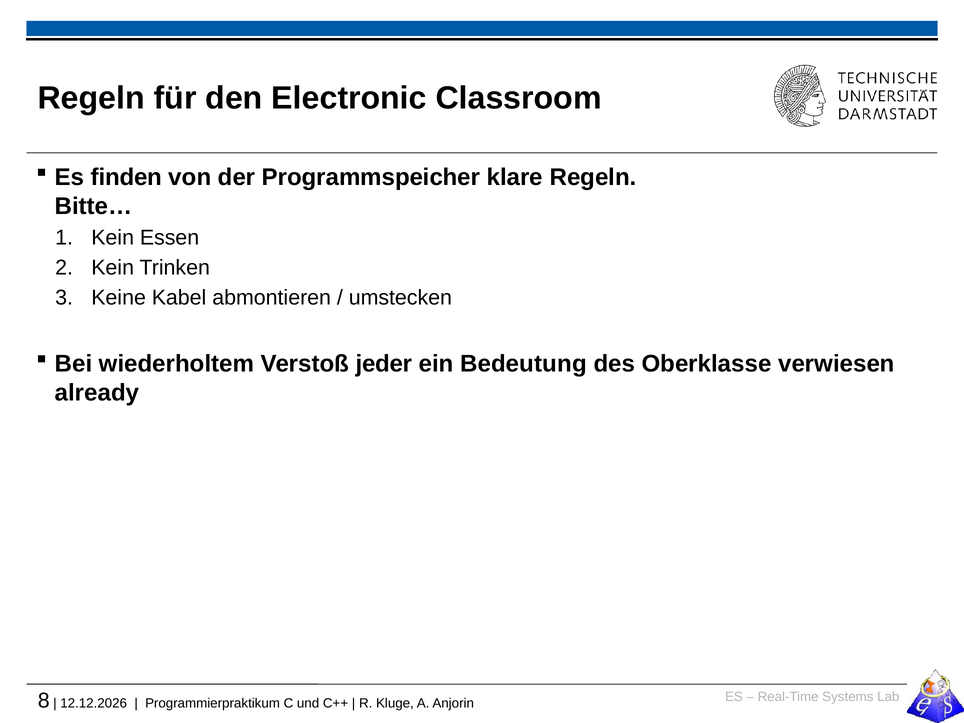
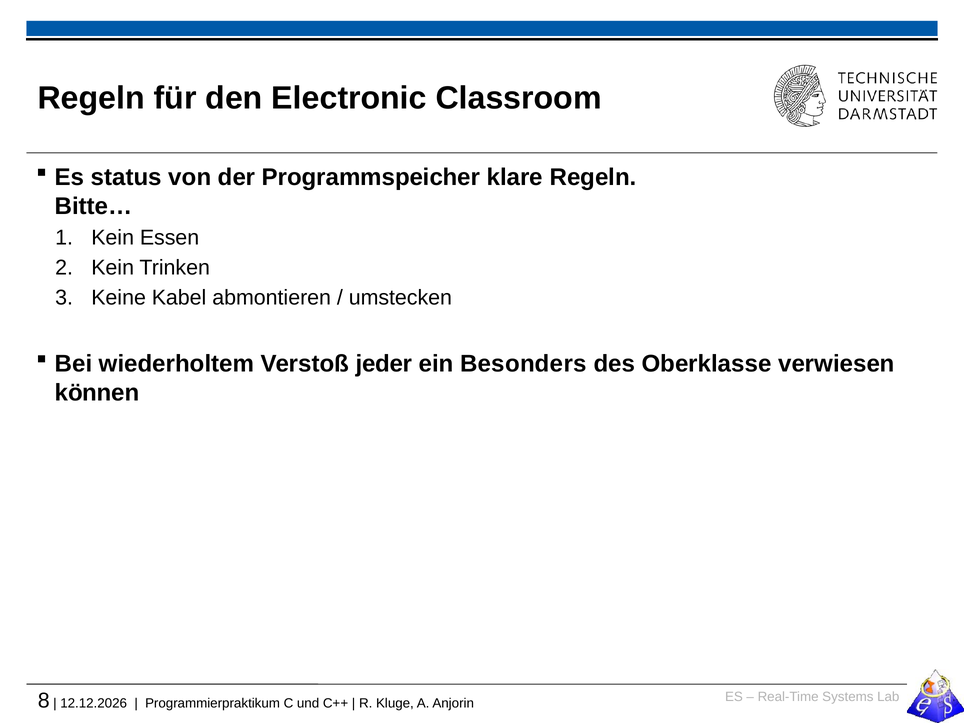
finden: finden -> status
Bedeutung: Bedeutung -> Besonders
already: already -> können
